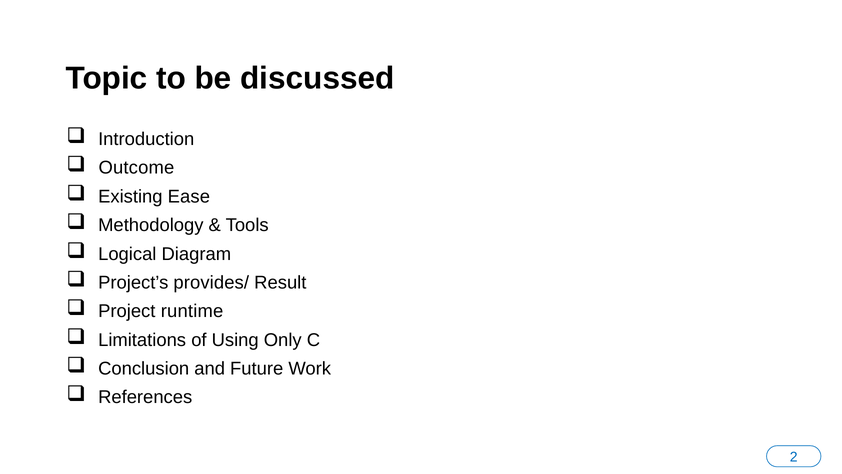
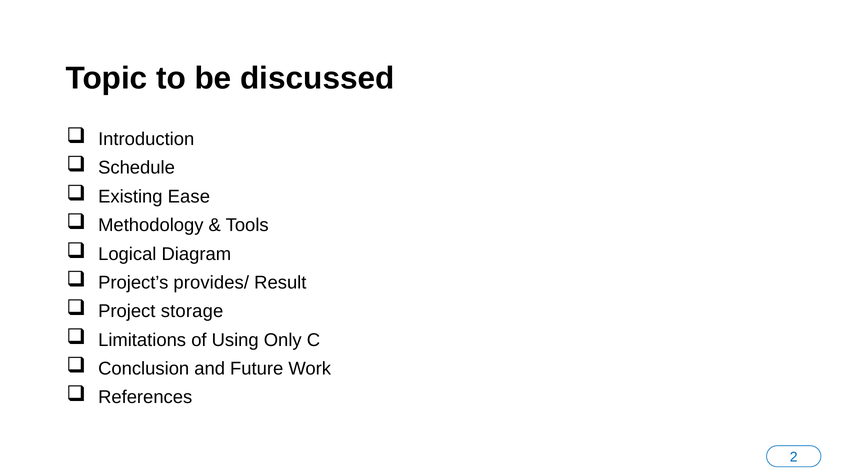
Outcome: Outcome -> Schedule
runtime: runtime -> storage
